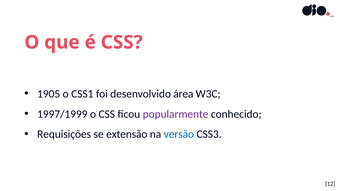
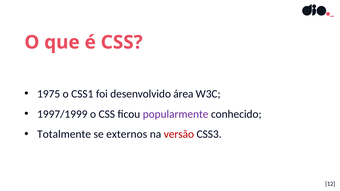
1905: 1905 -> 1975
Requisições: Requisições -> Totalmente
extensão: extensão -> externos
versão colour: blue -> red
